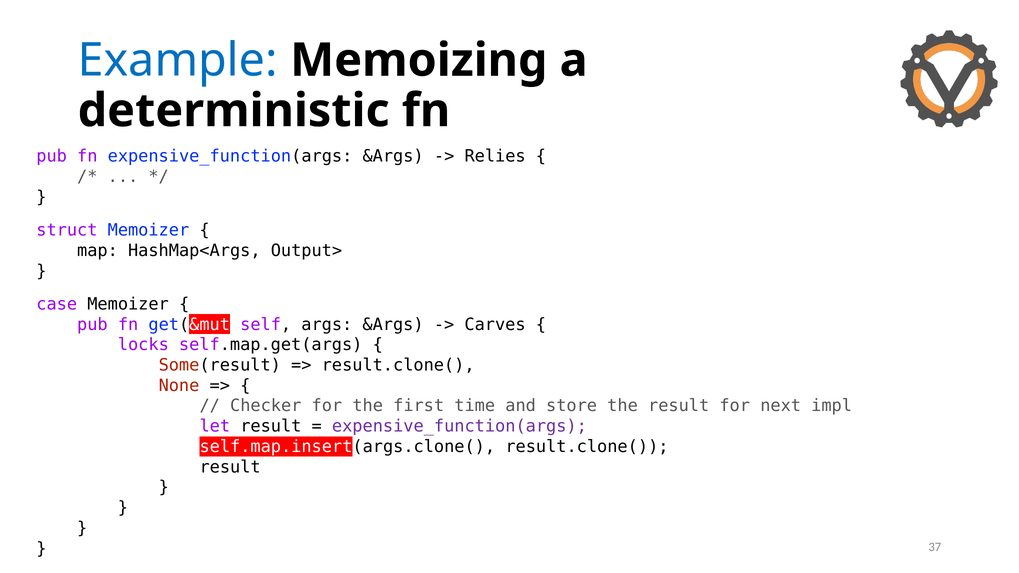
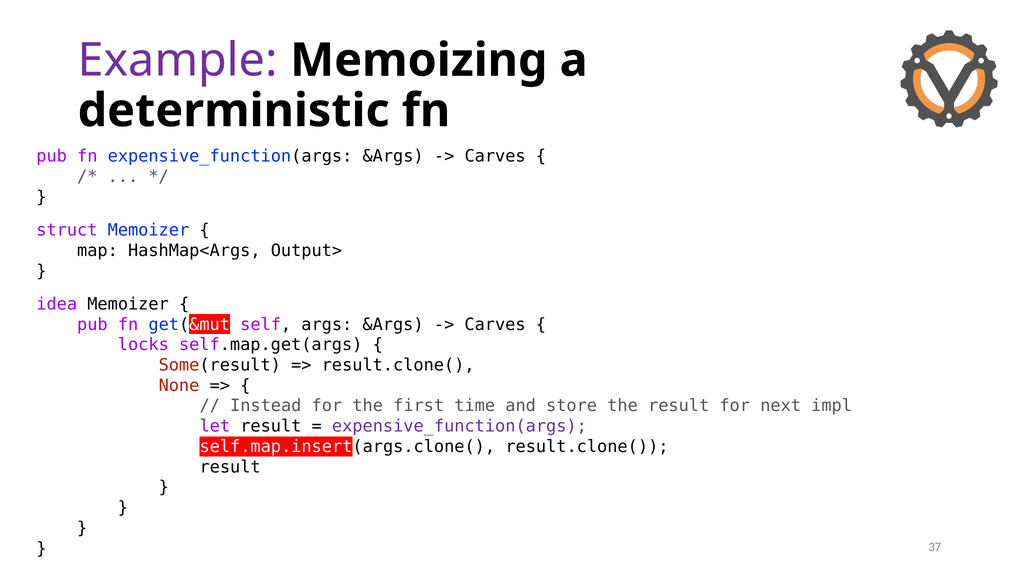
Example colour: blue -> purple
Relies at (495, 156): Relies -> Carves
case: case -> idea
Checker: Checker -> Instead
